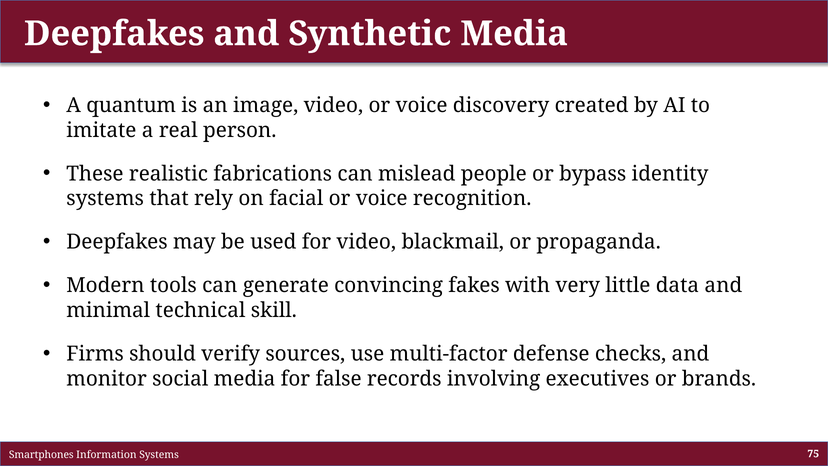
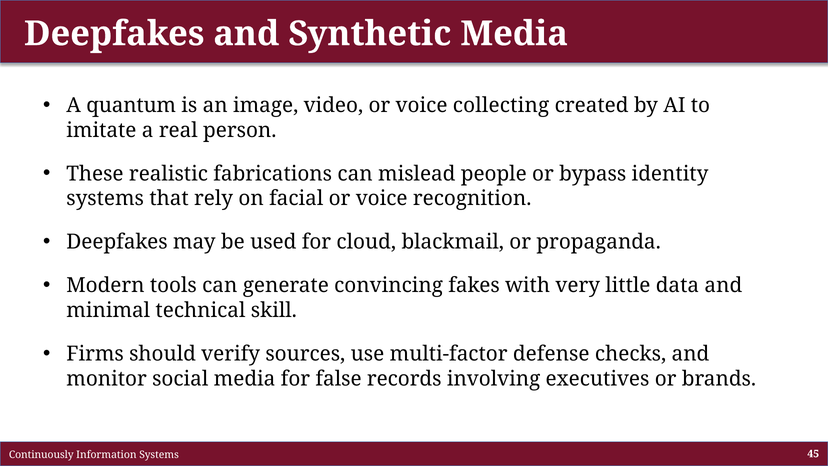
discovery: discovery -> collecting
for video: video -> cloud
Smartphones: Smartphones -> Continuously
75: 75 -> 45
